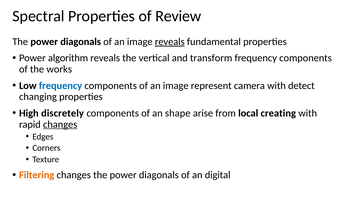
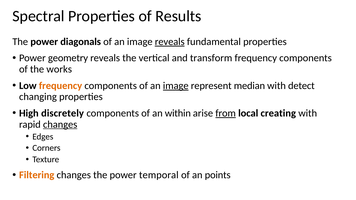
Review: Review -> Results
algorithm: algorithm -> geometry
frequency at (61, 86) colour: blue -> orange
image at (176, 86) underline: none -> present
camera: camera -> median
shape: shape -> within
from underline: none -> present
changes the power diagonals: diagonals -> temporal
digital: digital -> points
